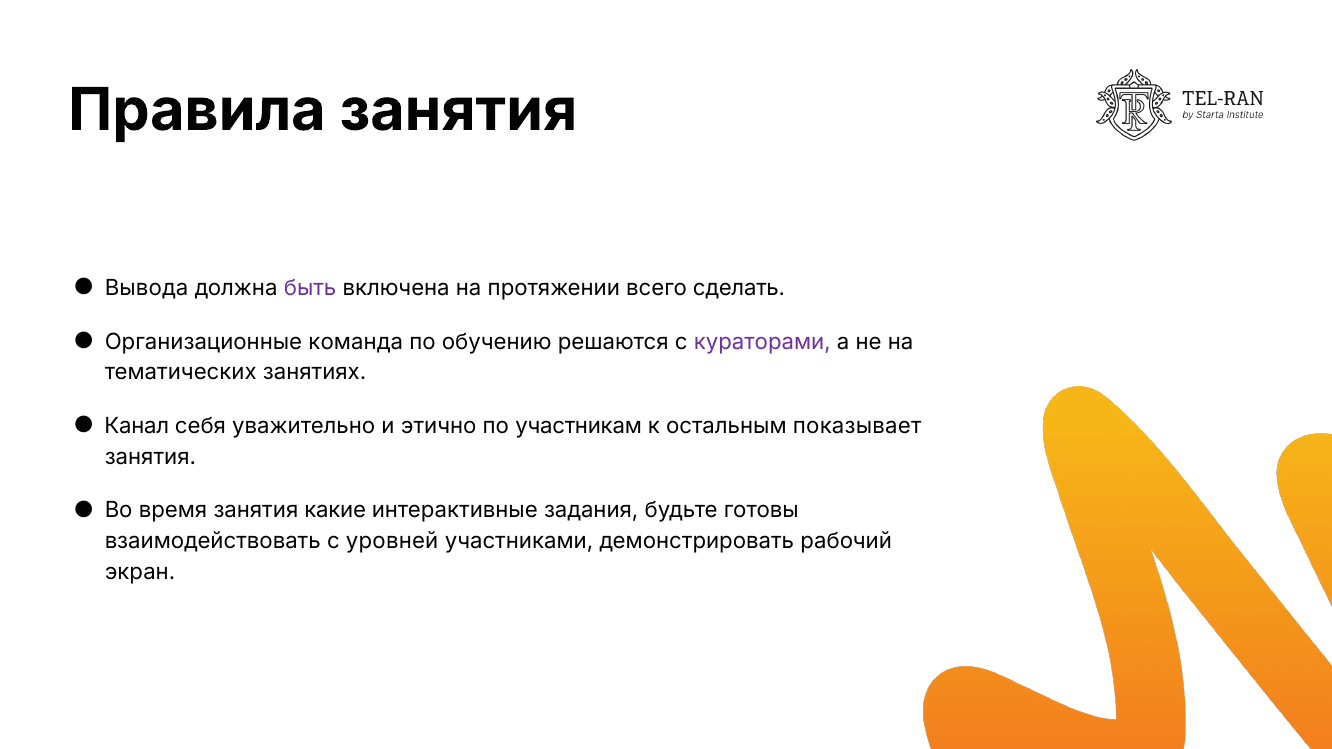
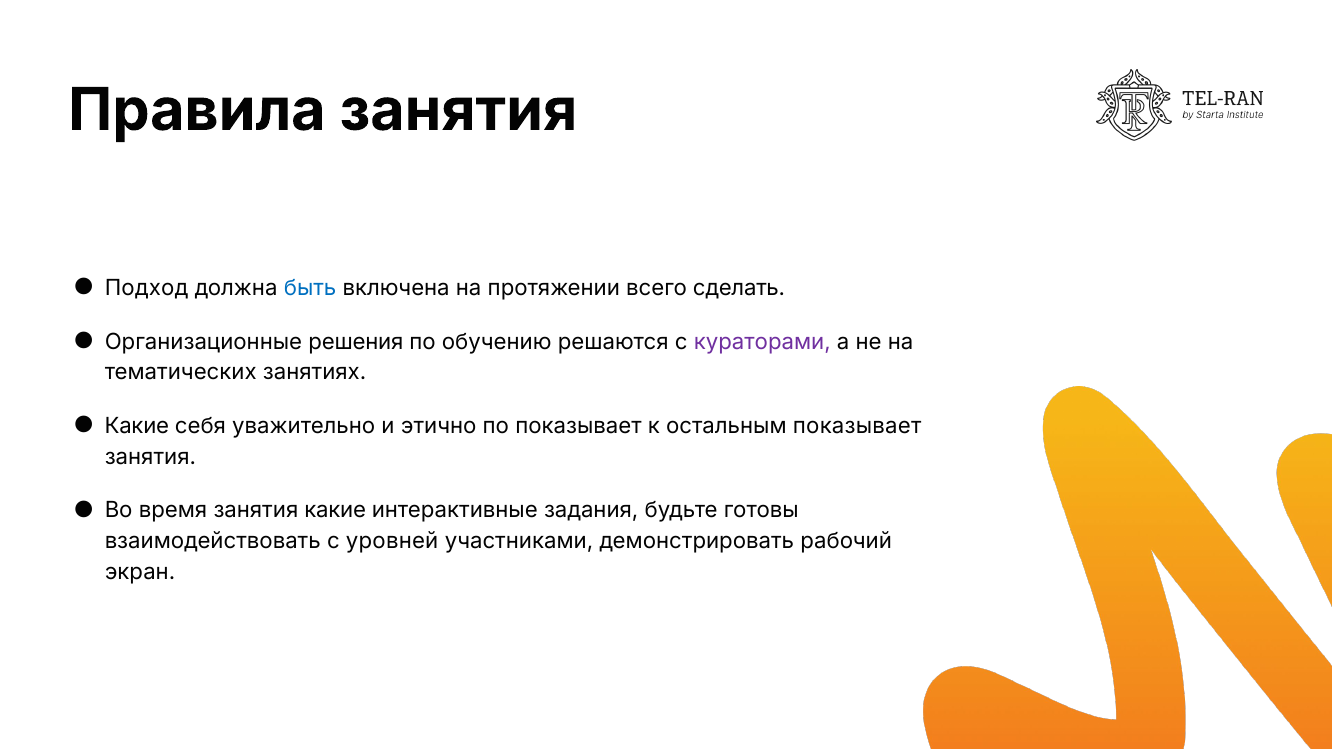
Вывода: Вывода -> Подход
быть colour: purple -> blue
команда: команда -> решения
Канал at (137, 426): Канал -> Какие
по участникам: участникам -> показывает
